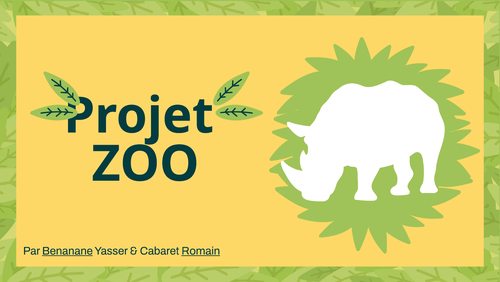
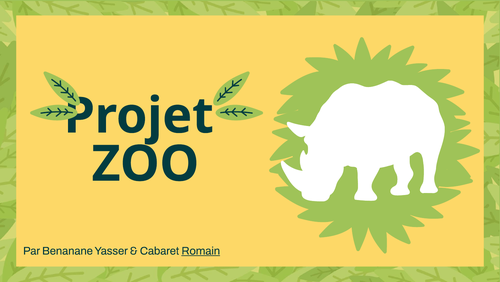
Benanane underline: present -> none
